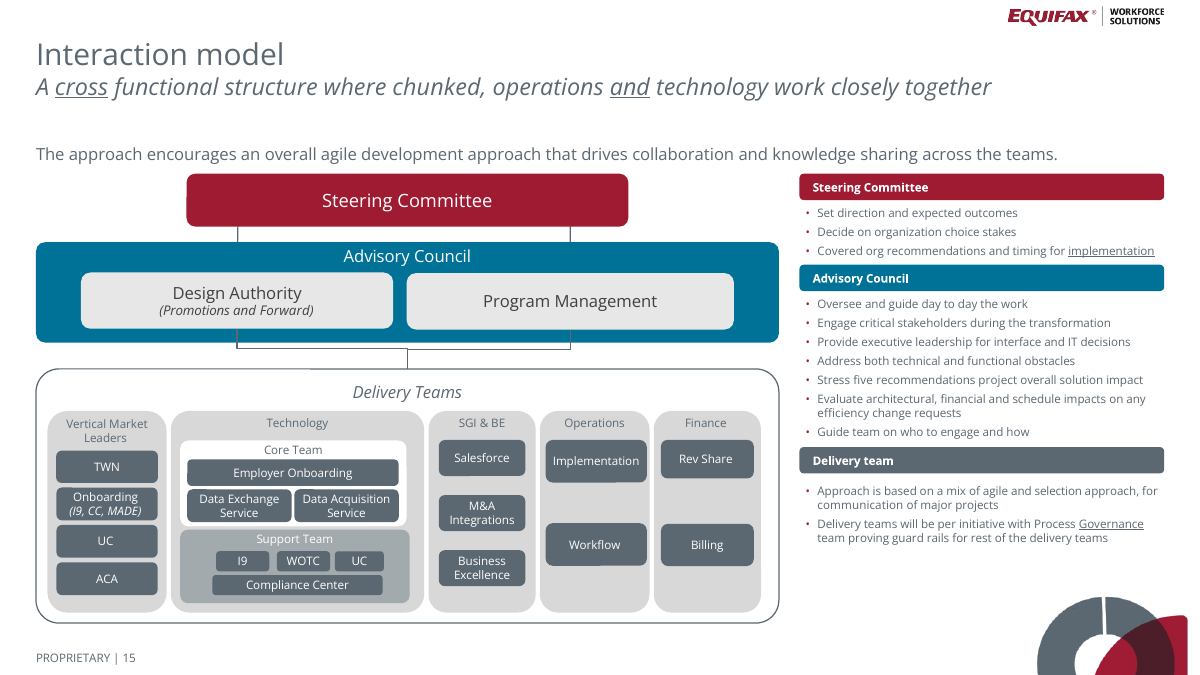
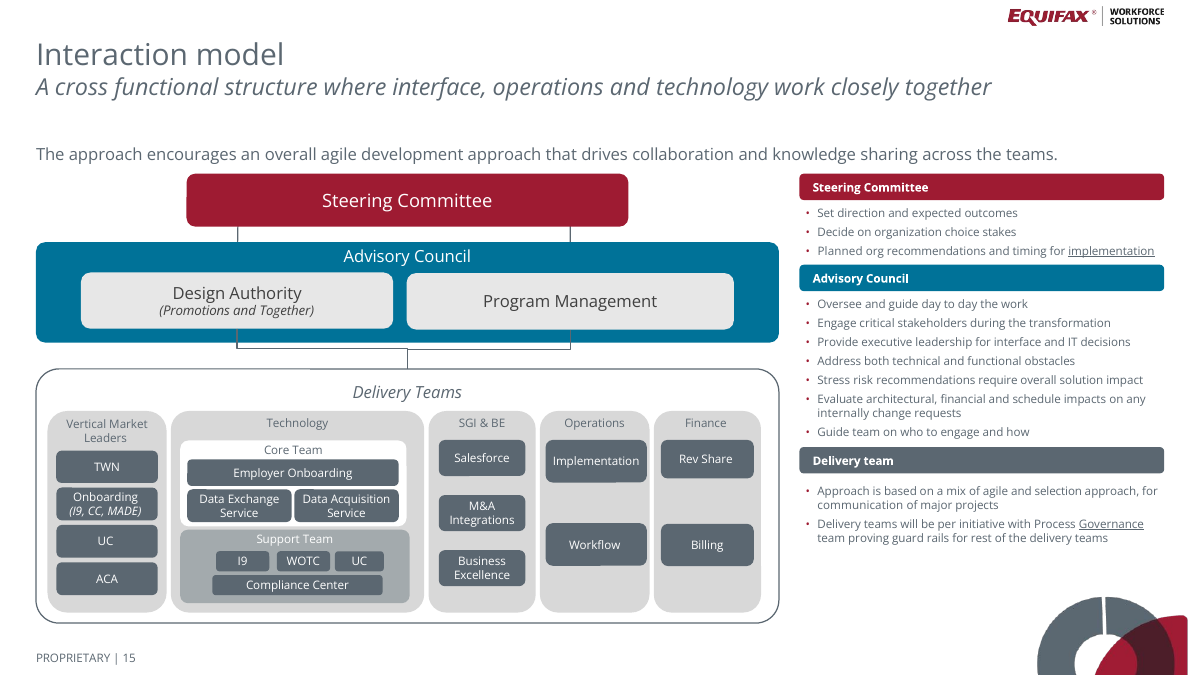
cross underline: present -> none
where chunked: chunked -> interface
and at (630, 88) underline: present -> none
Covered: Covered -> Planned
and Forward: Forward -> Together
five: five -> risk
project: project -> require
efficiency: efficiency -> internally
